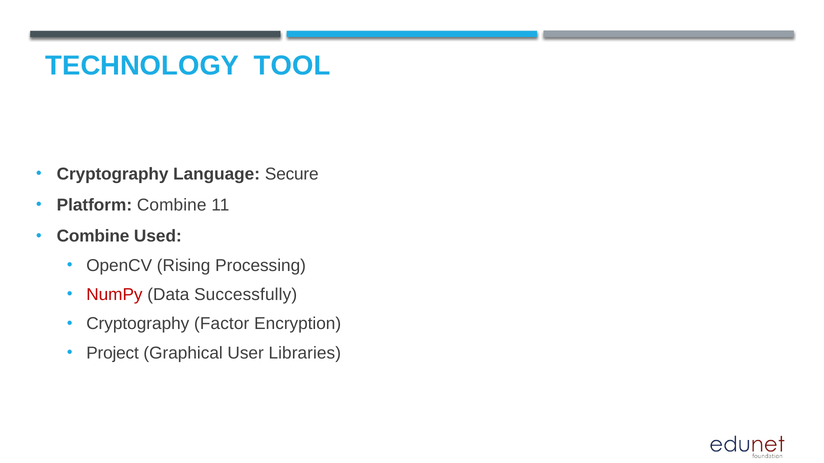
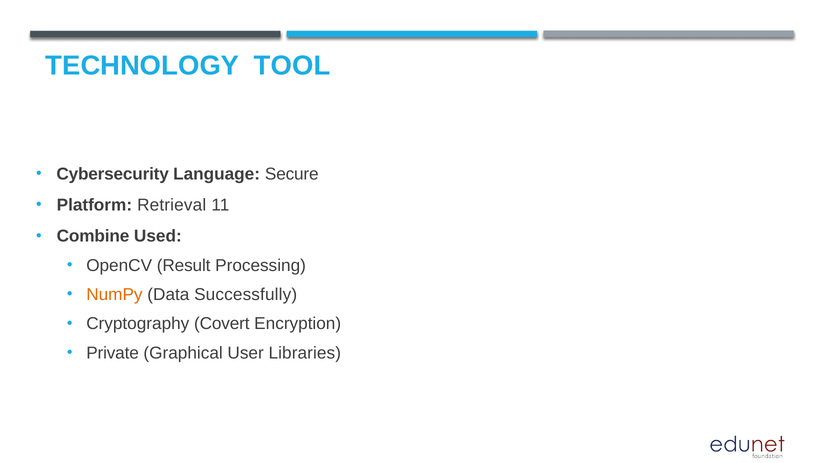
Cryptography at (113, 174): Cryptography -> Cybersecurity
Platform Combine: Combine -> Retrieval
Rising: Rising -> Result
NumPy colour: red -> orange
Factor: Factor -> Covert
Project: Project -> Private
